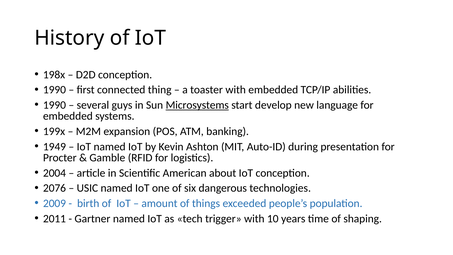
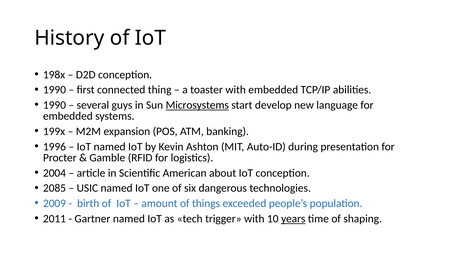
1949: 1949 -> 1996
2076: 2076 -> 2085
years underline: none -> present
